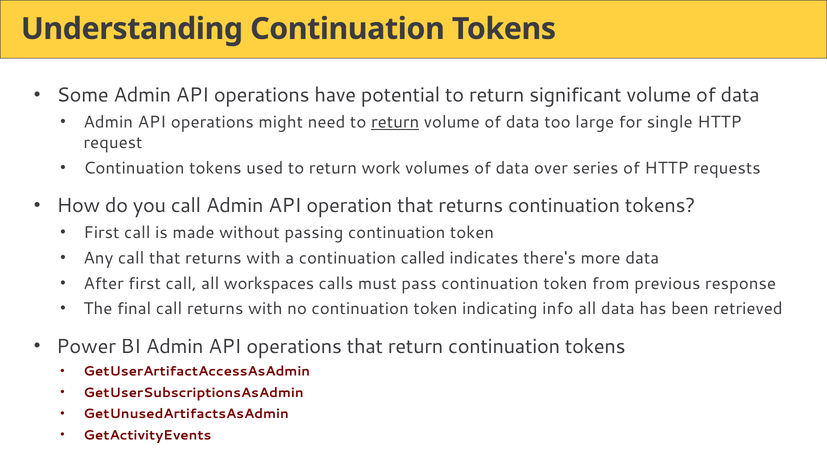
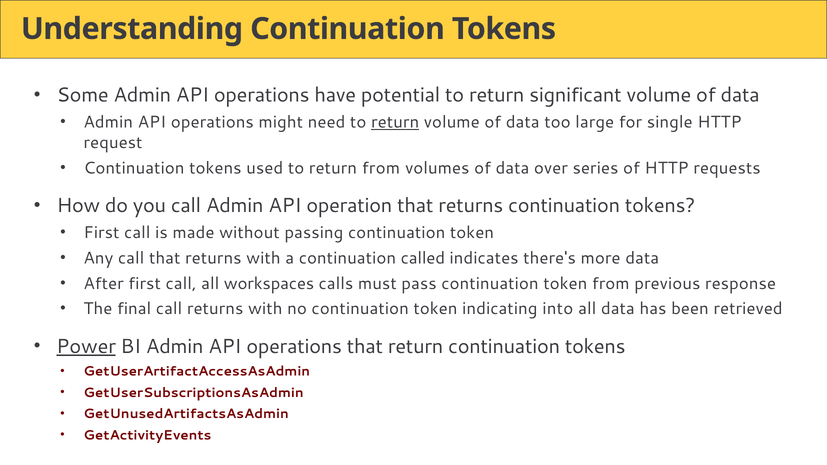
return work: work -> from
info: info -> into
Power underline: none -> present
